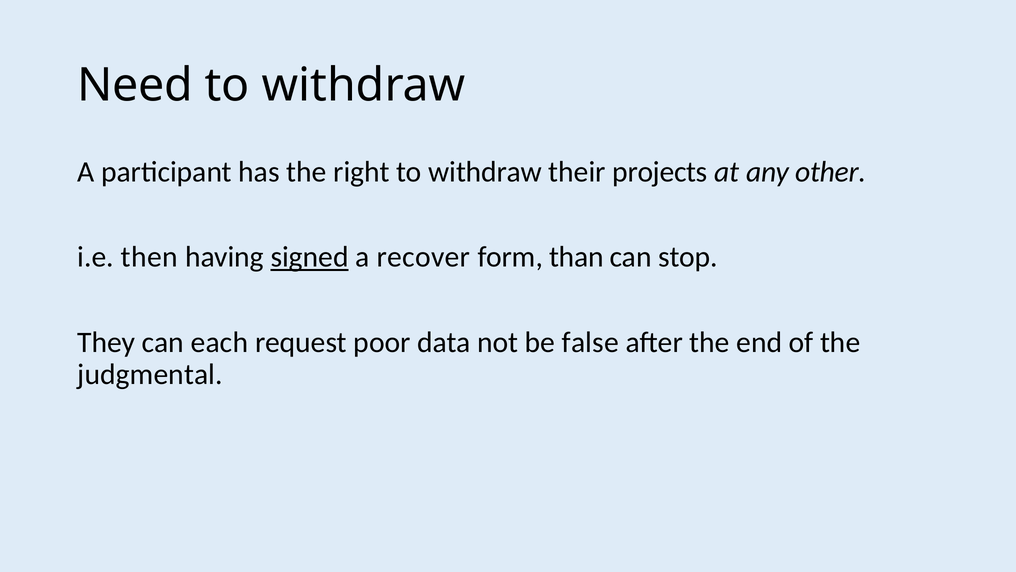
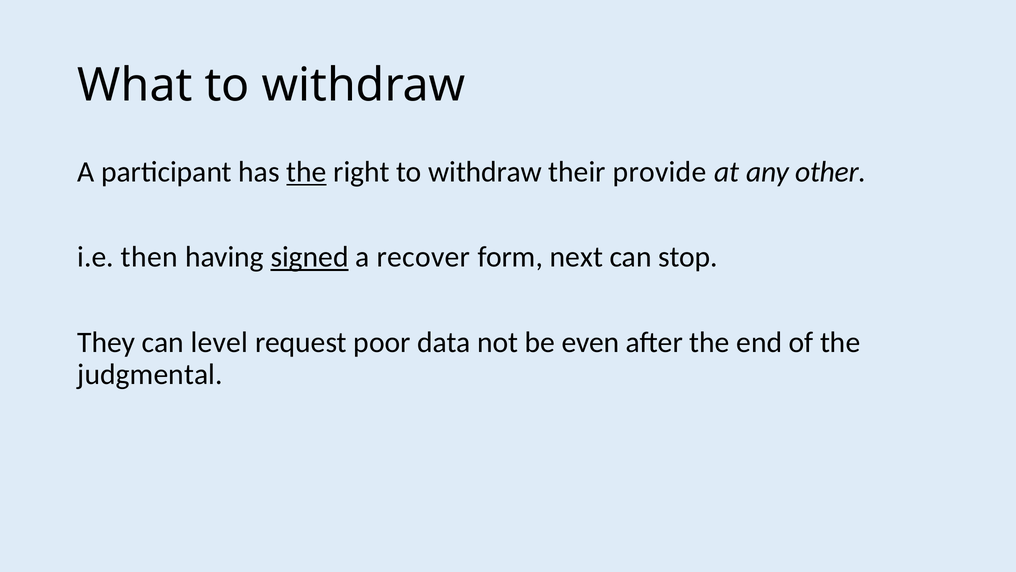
Need: Need -> What
the at (307, 172) underline: none -> present
projects: projects -> provide
than: than -> next
each: each -> level
false: false -> even
